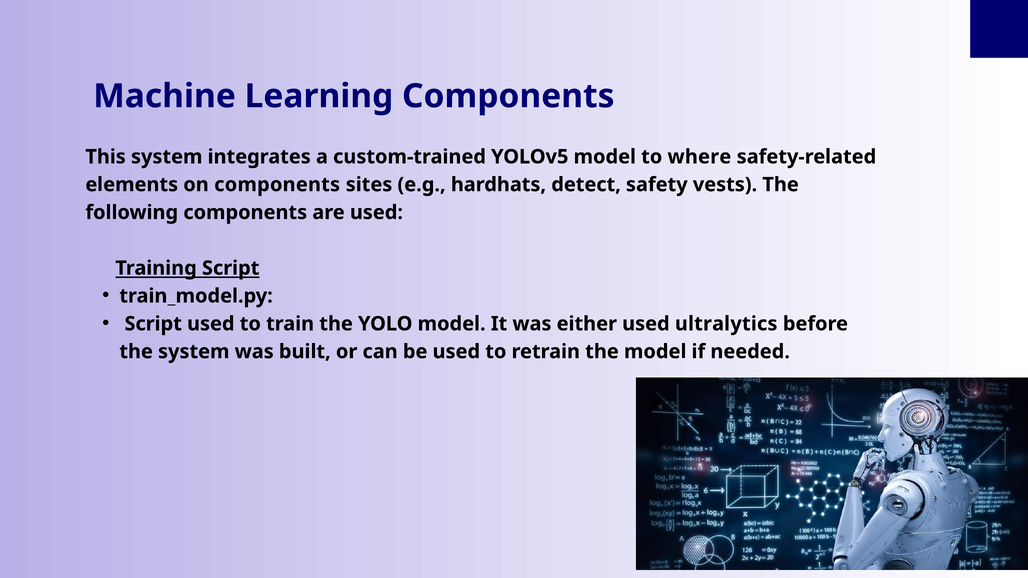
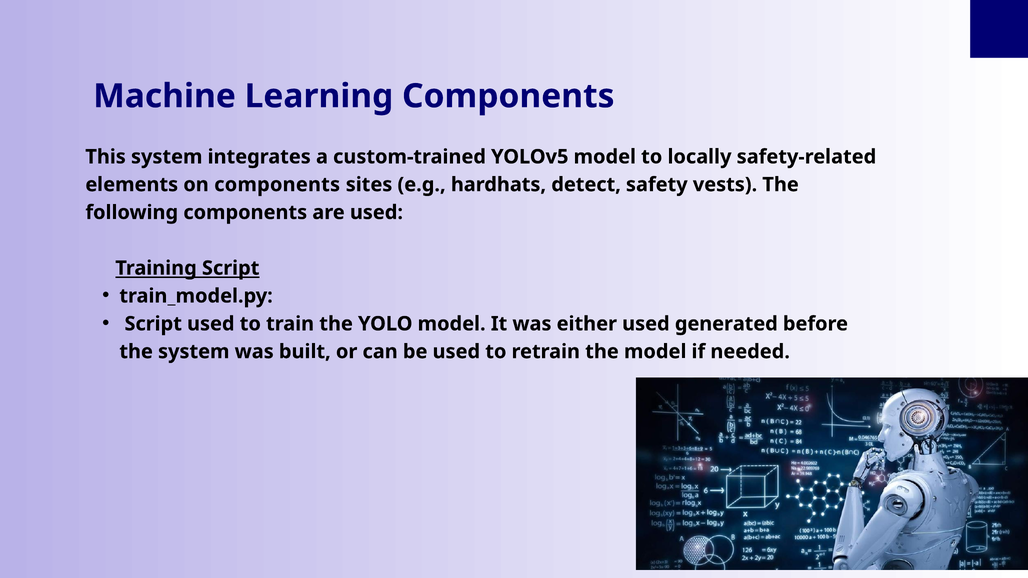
where: where -> locally
ultralytics: ultralytics -> generated
